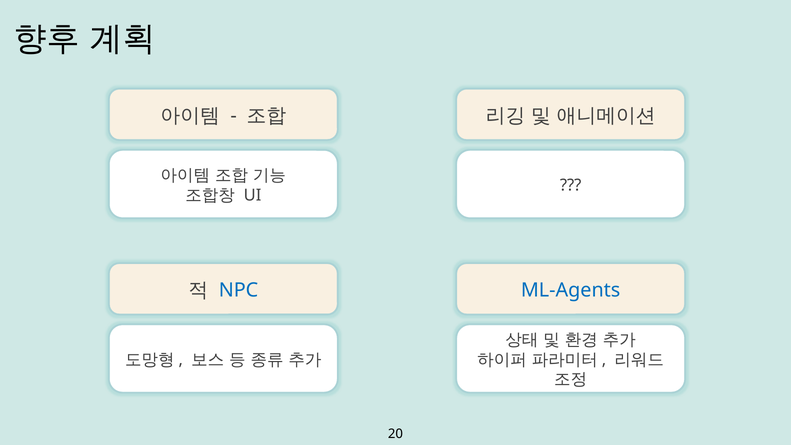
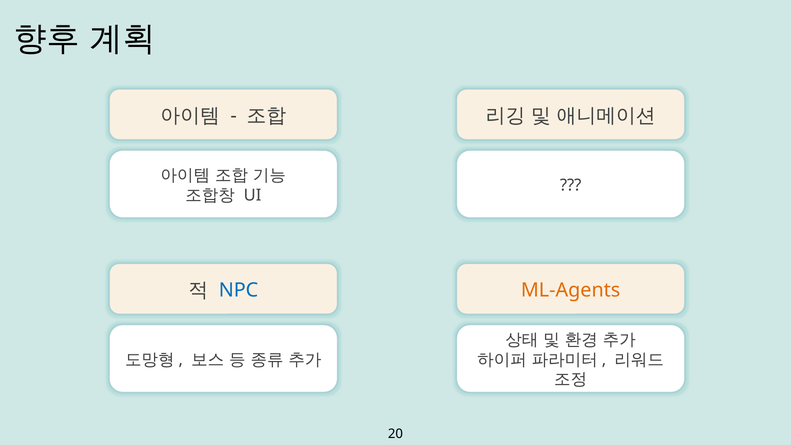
ML-Agents colour: blue -> orange
